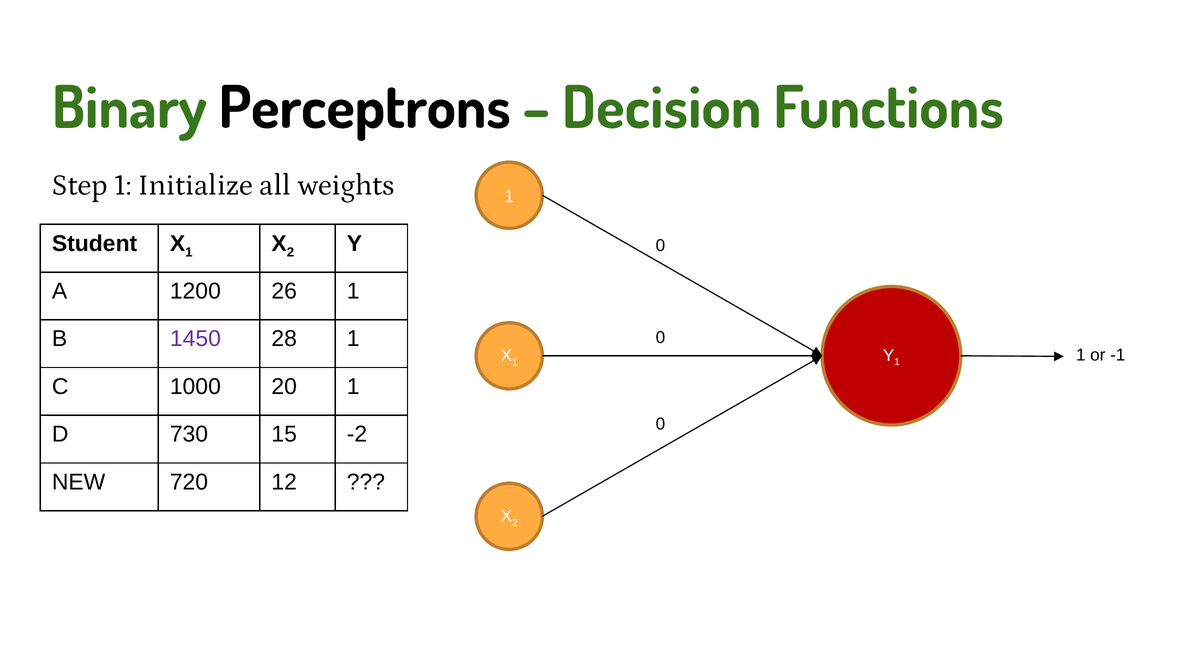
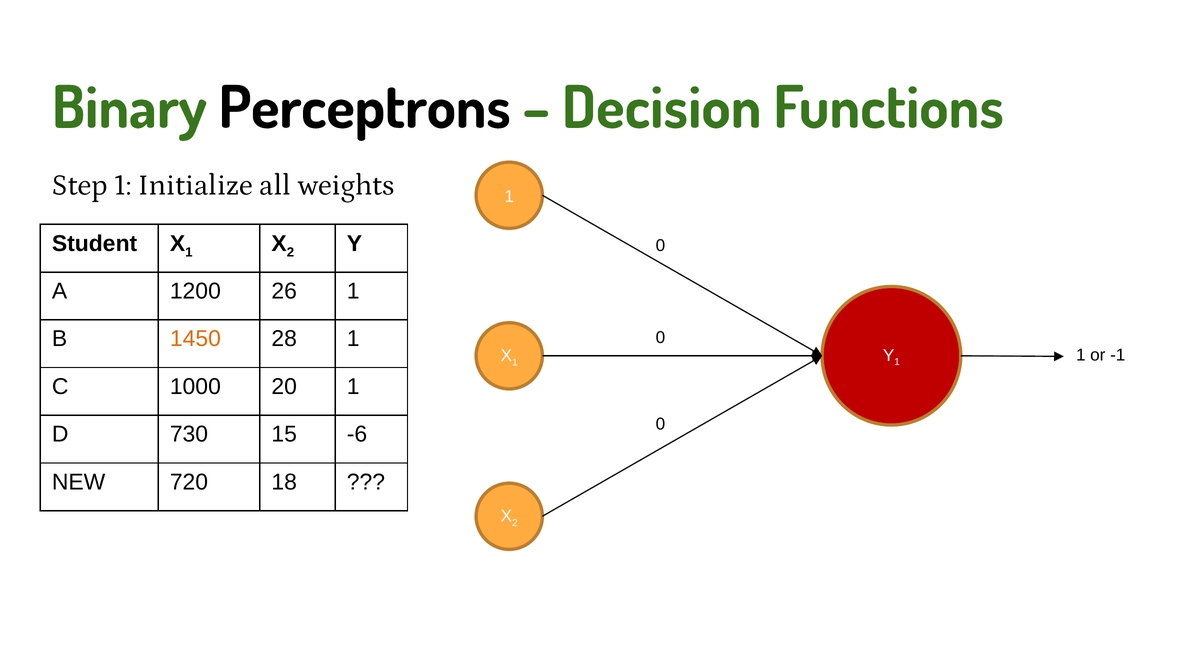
1450 colour: purple -> orange
-2: -2 -> -6
12: 12 -> 18
